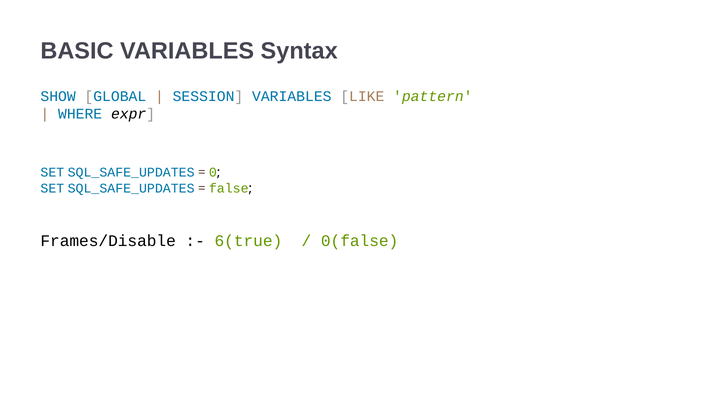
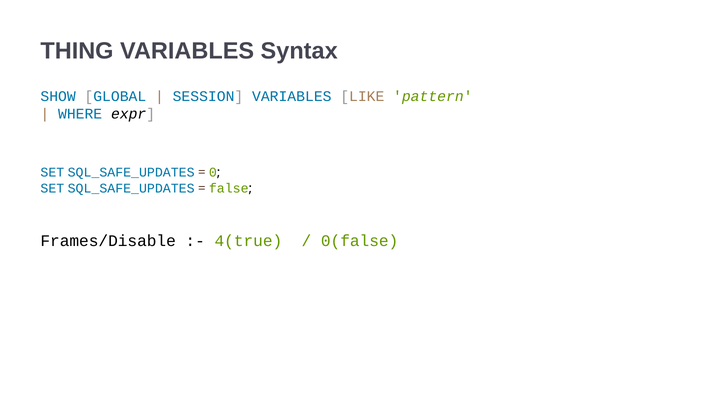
BASIC: BASIC -> THING
6(true: 6(true -> 4(true
